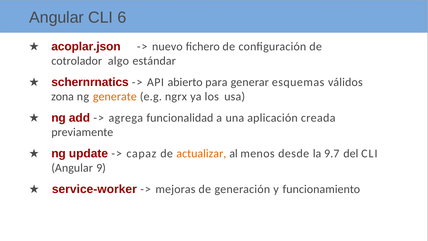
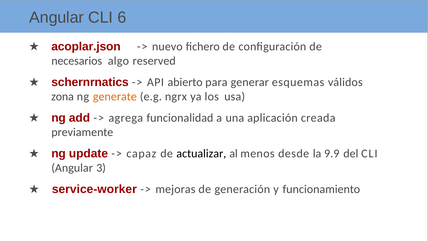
cotrolador: cotrolador -> necesarios
estándar: estándar -> reserved
actualizar colour: orange -> black
9.7: 9.7 -> 9.9
9: 9 -> 3
